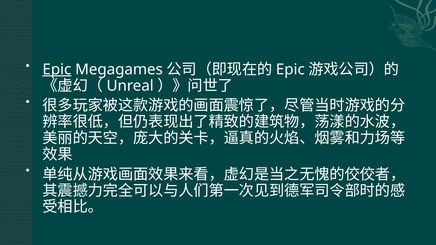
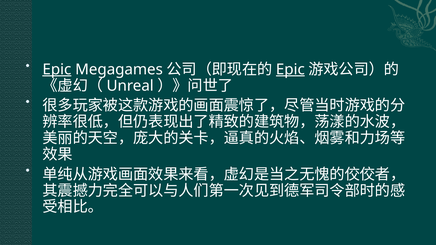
Epic at (290, 70) underline: none -> present
